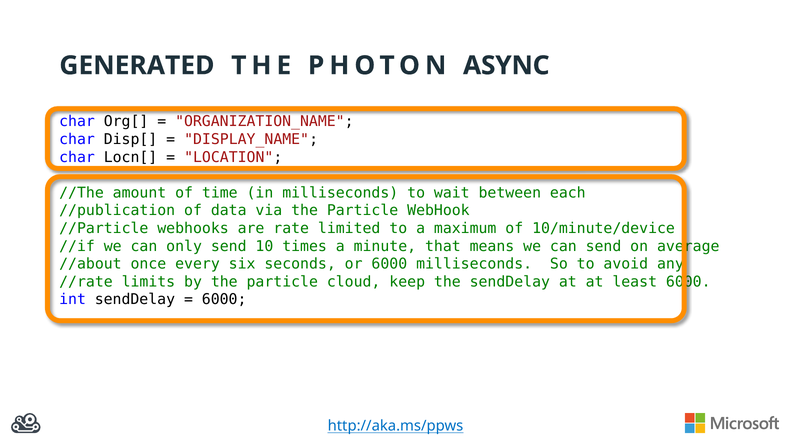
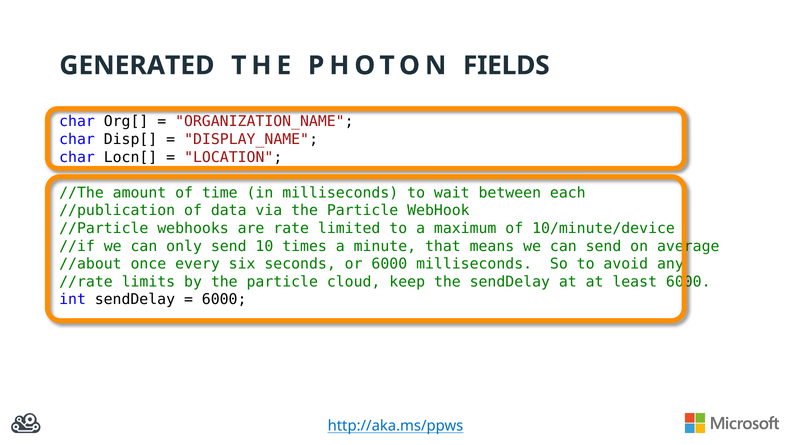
ASYNC: ASYNC -> FIELDS
